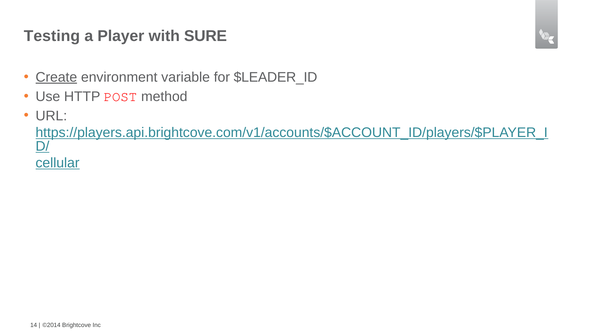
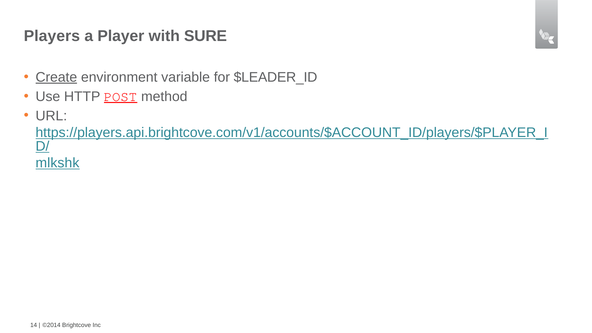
Testing: Testing -> Players
POST underline: none -> present
cellular: cellular -> mlkshk
